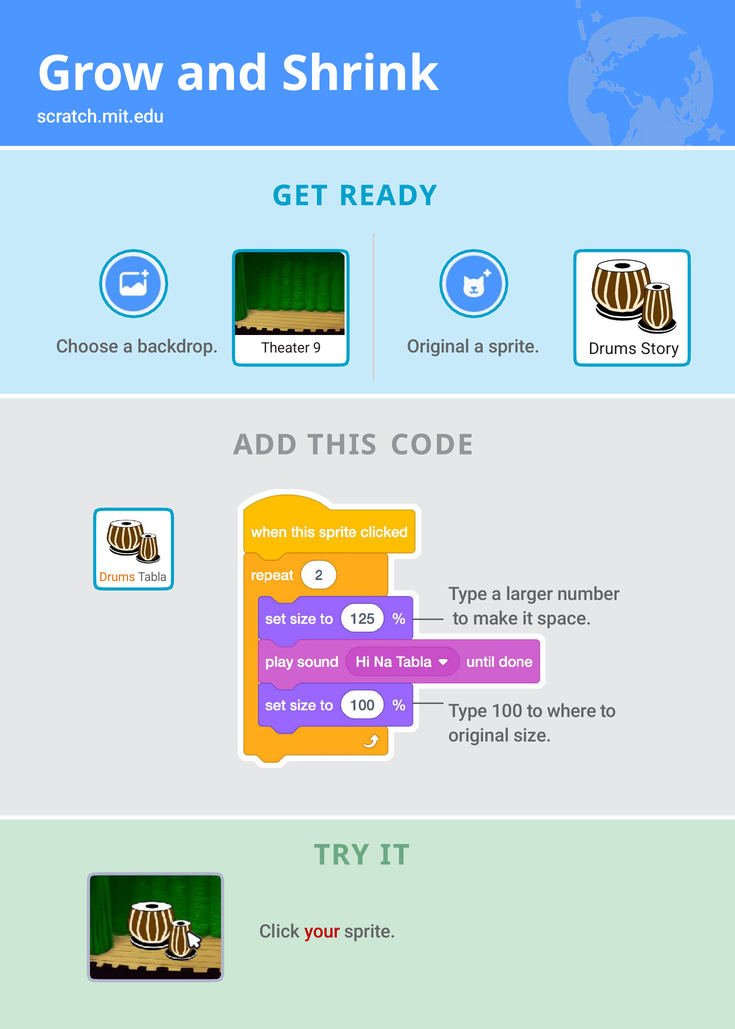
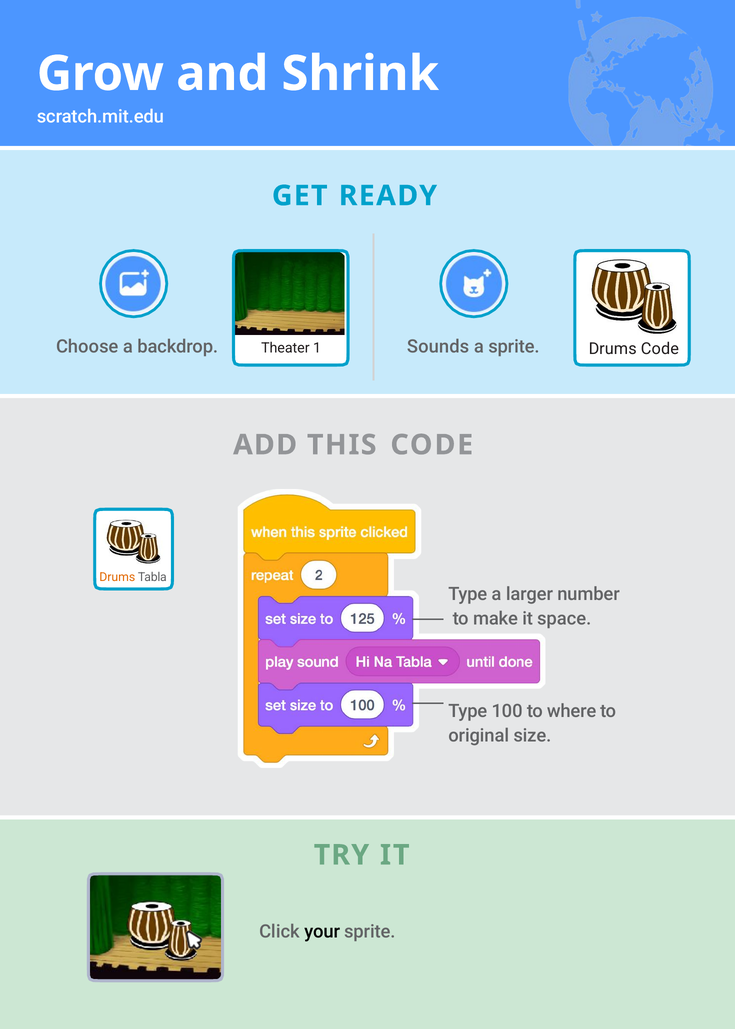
backdrop Original: Original -> Sounds
9: 9 -> 1
Drums Story: Story -> Code
your colour: red -> black
